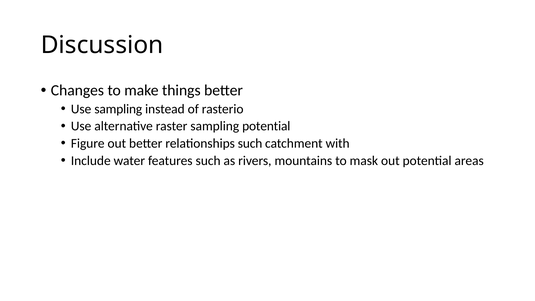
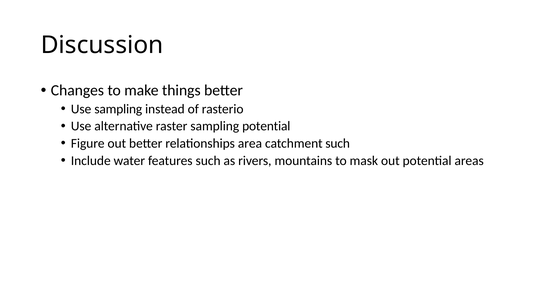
relationships such: such -> area
catchment with: with -> such
